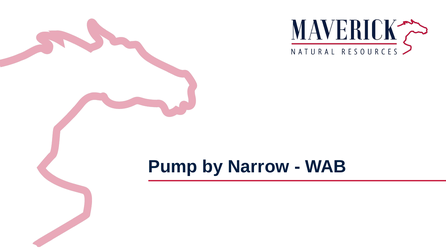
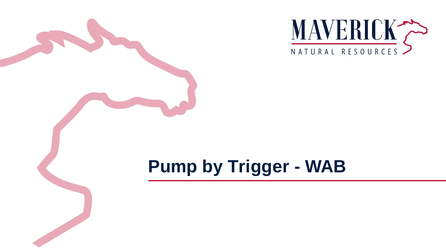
Narrow: Narrow -> Trigger
